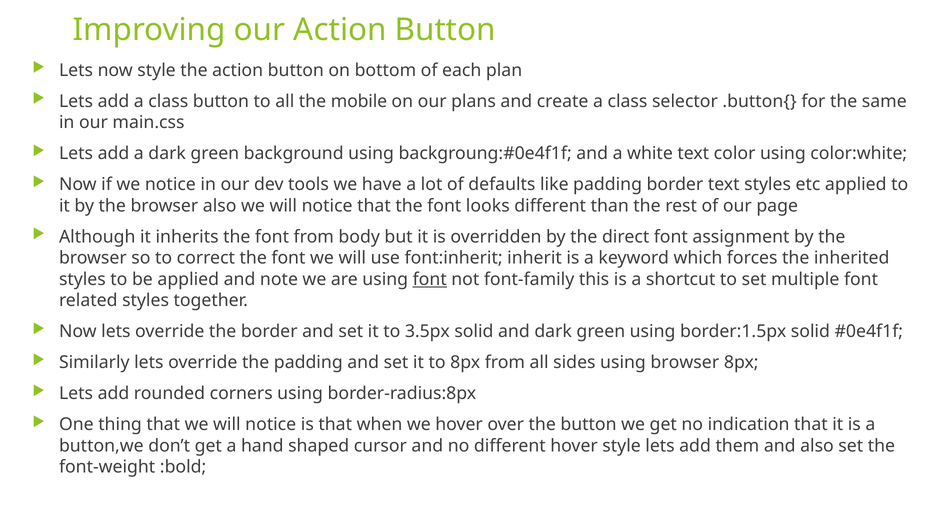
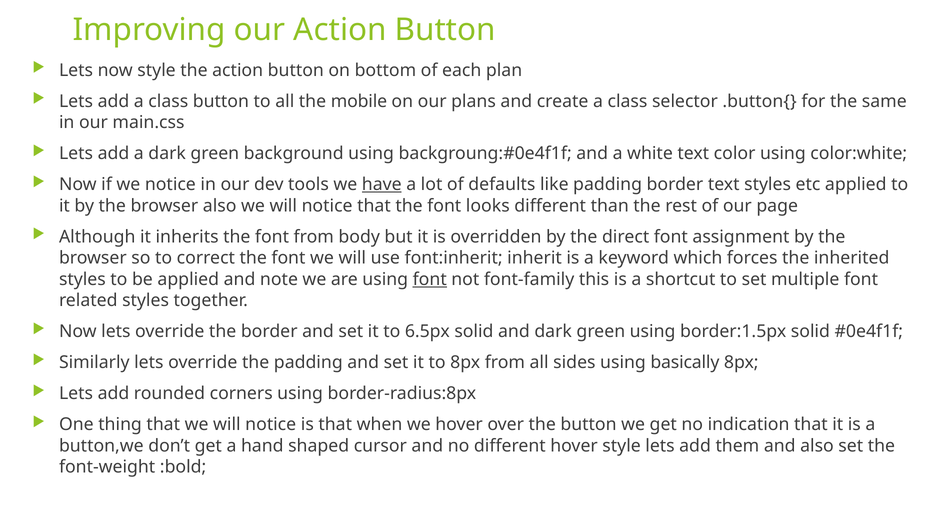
have underline: none -> present
3.5px: 3.5px -> 6.5px
using browser: browser -> basically
